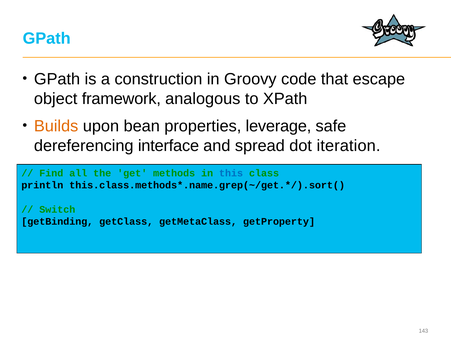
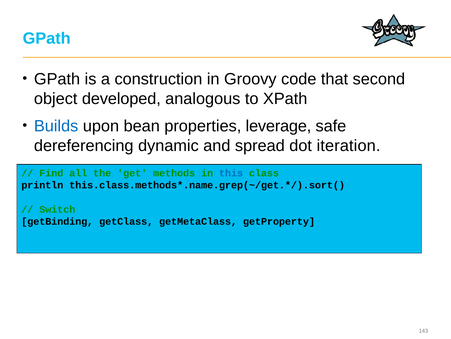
escape: escape -> second
framework: framework -> developed
Builds colour: orange -> blue
interface: interface -> dynamic
